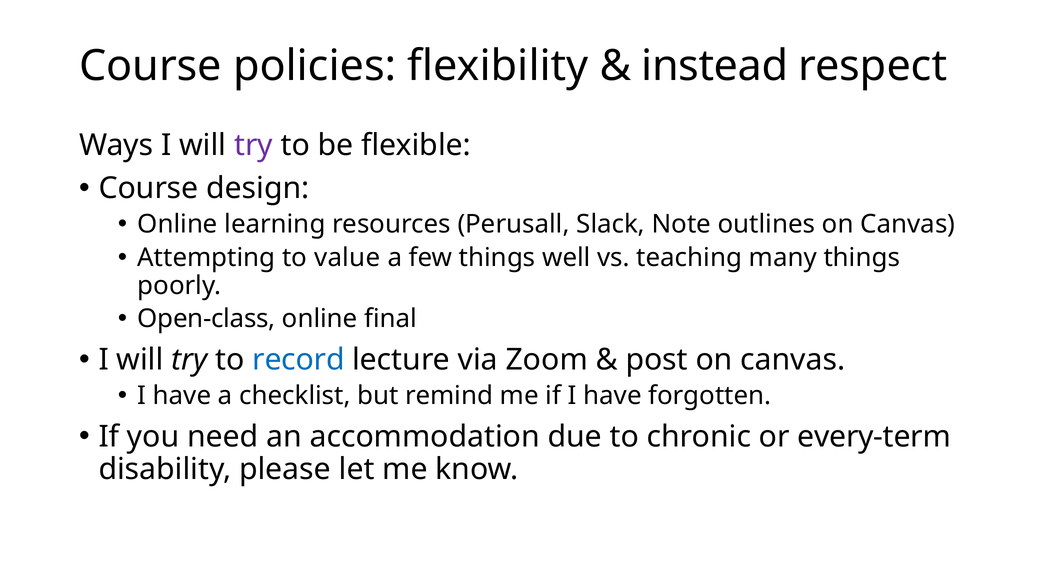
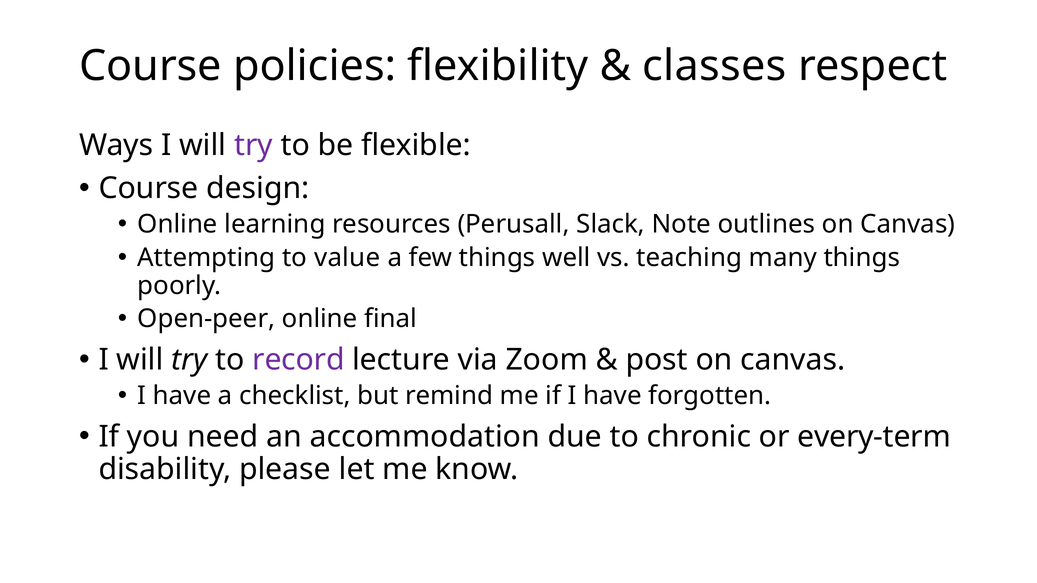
instead: instead -> classes
Open-class: Open-class -> Open-peer
record colour: blue -> purple
